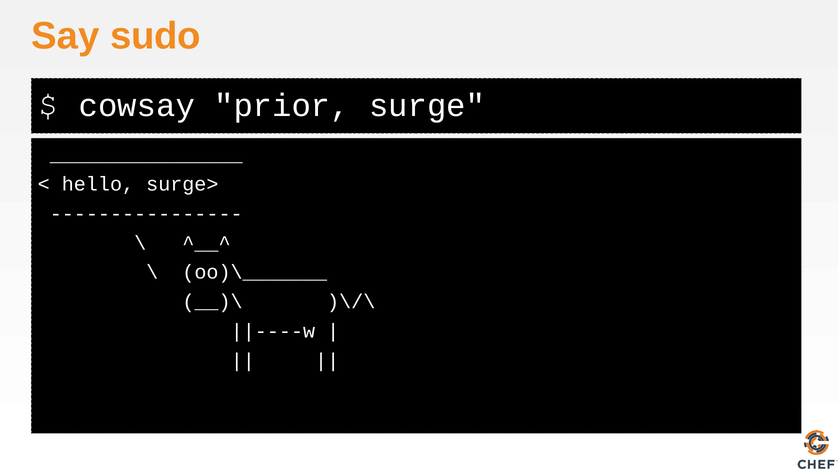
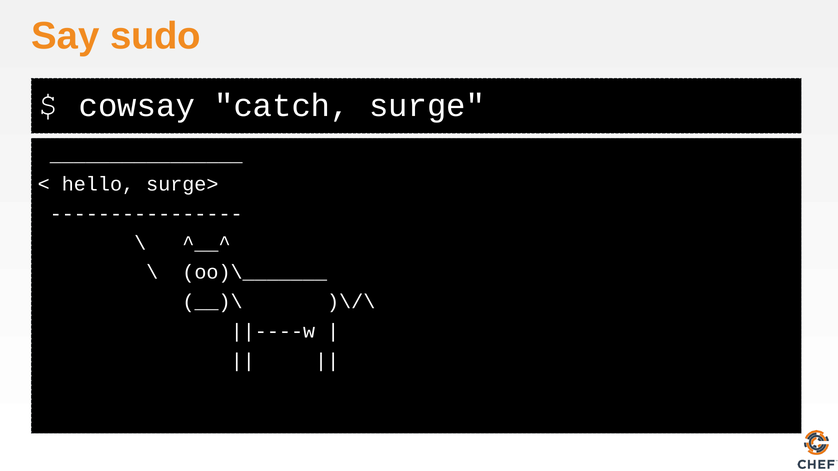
prior: prior -> catch
